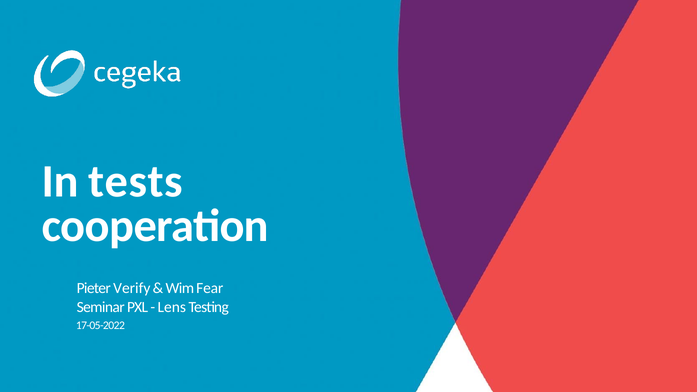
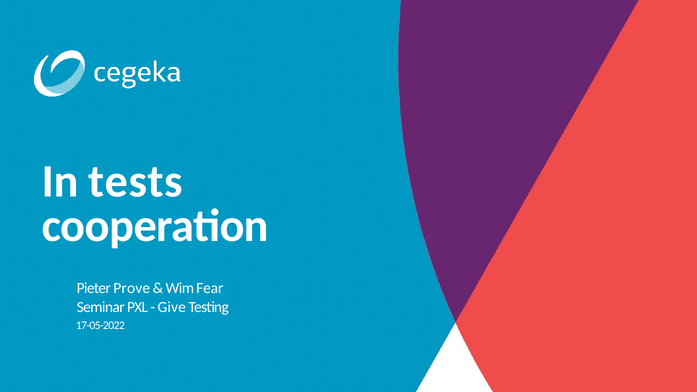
Verify: Verify -> Prove
Lens: Lens -> Give
